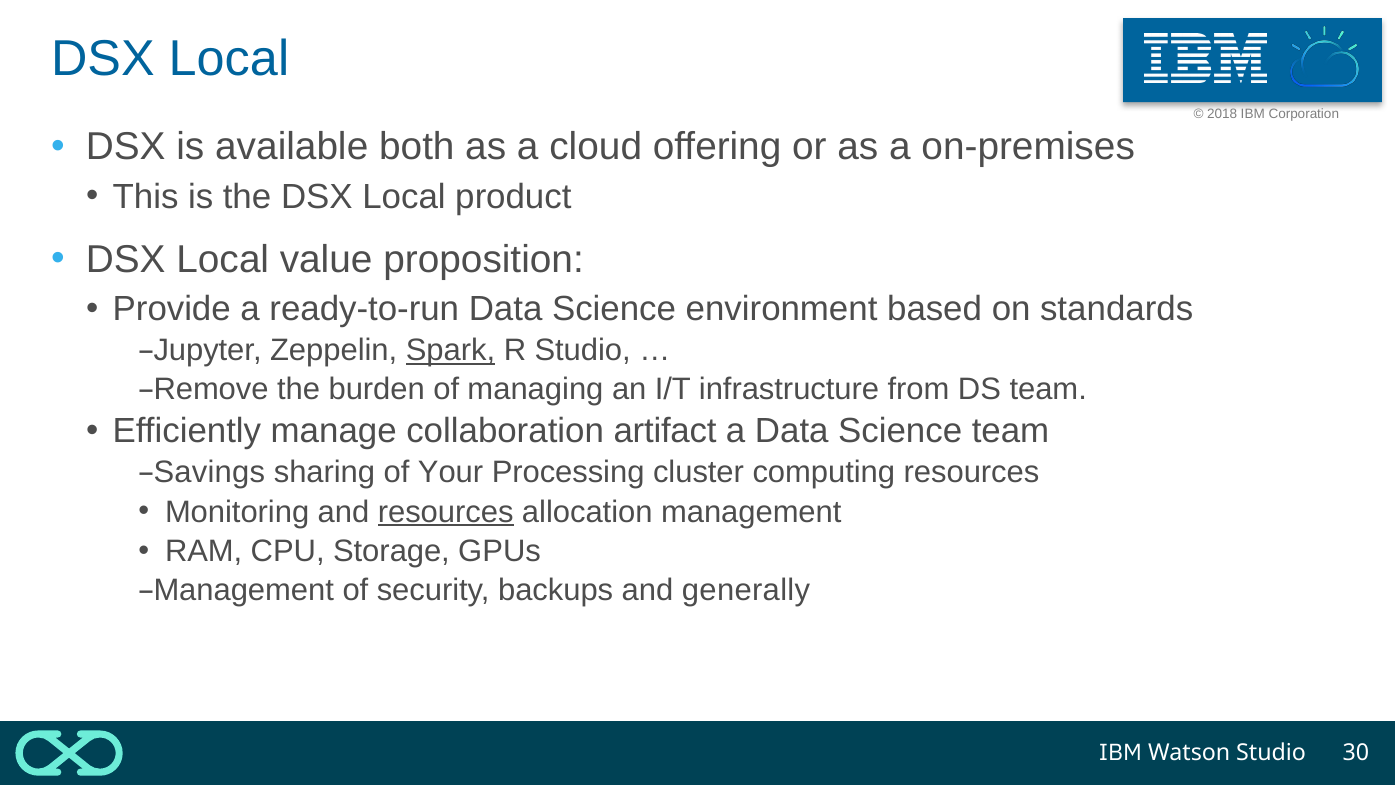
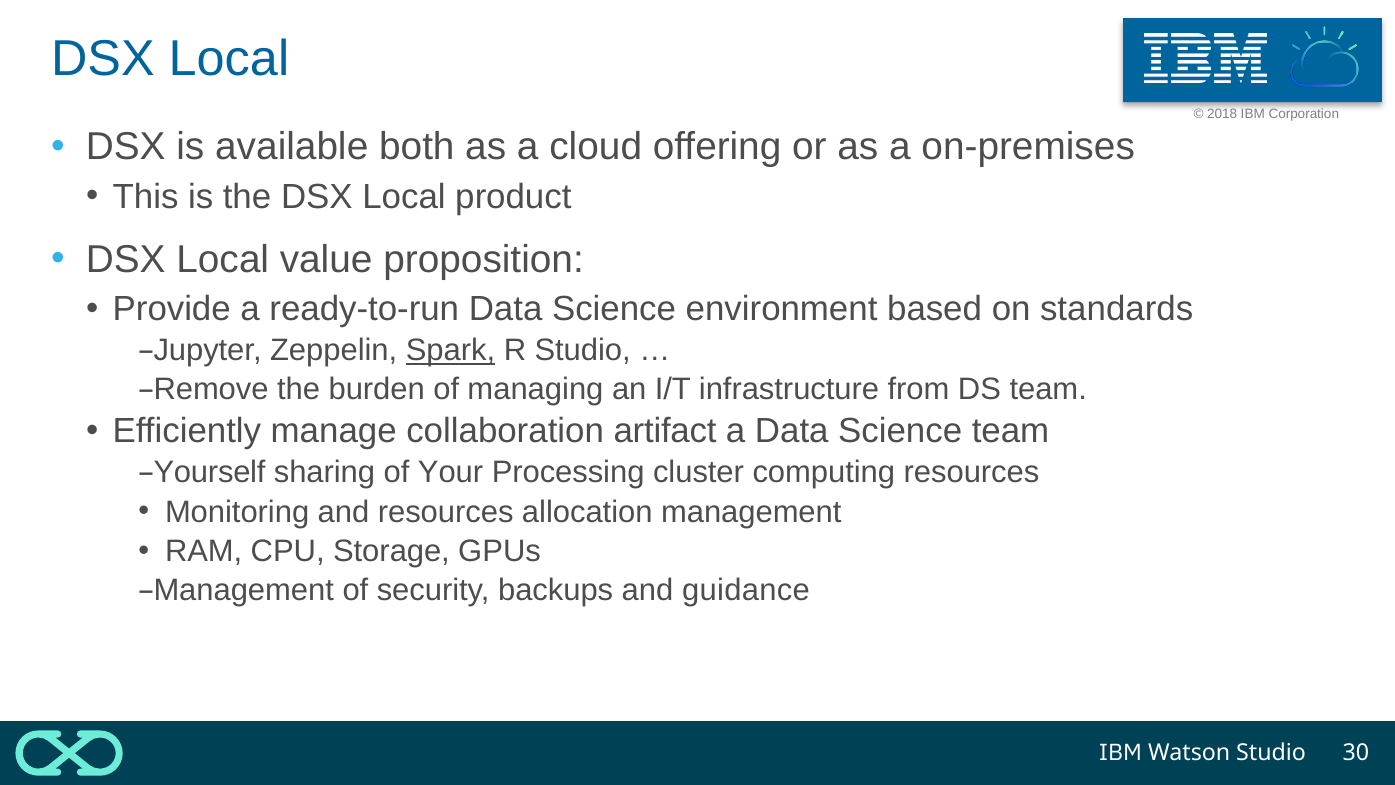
Savings: Savings -> Yourself
resources at (446, 512) underline: present -> none
generally: generally -> guidance
